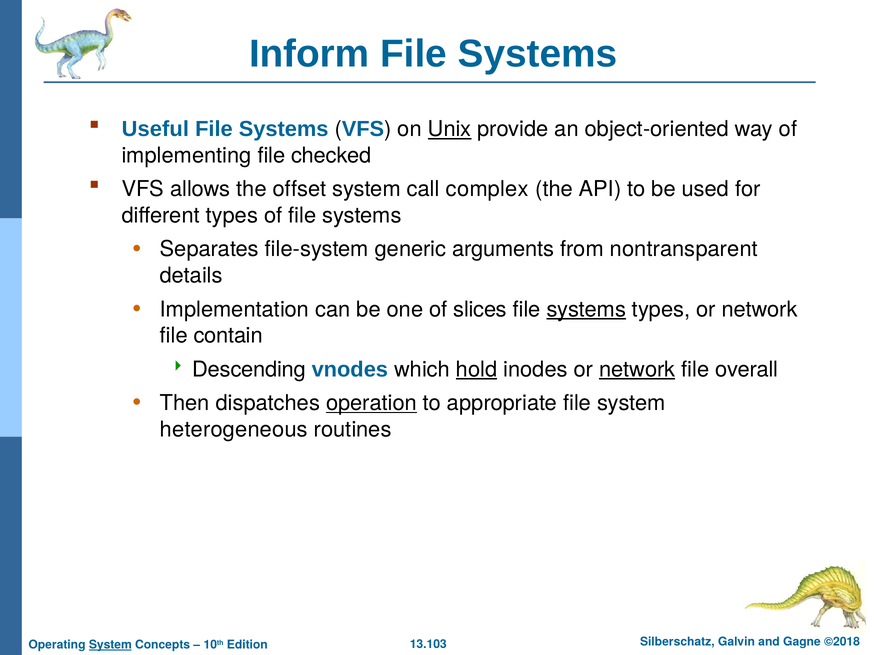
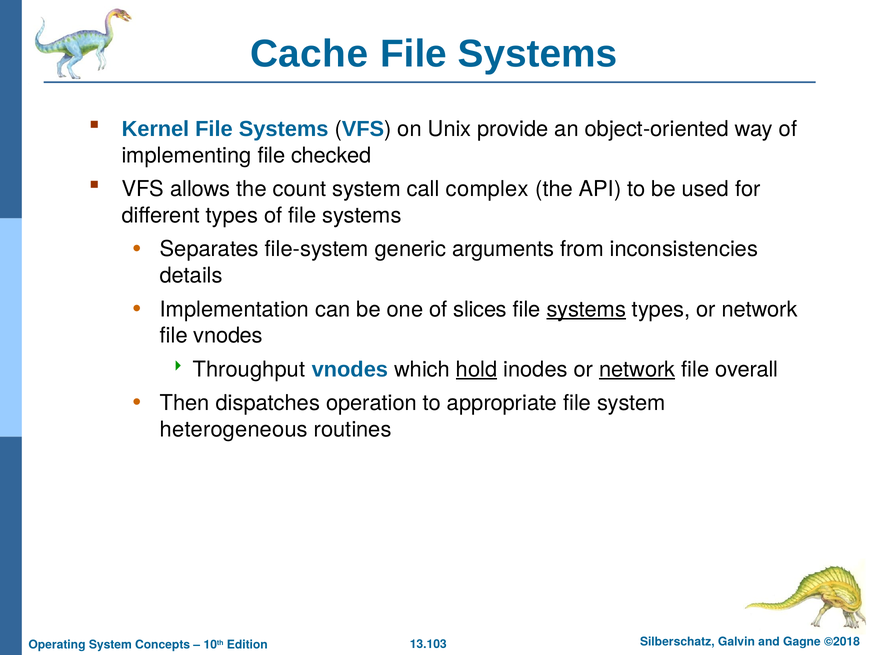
Inform: Inform -> Cache
Useful: Useful -> Kernel
Unix underline: present -> none
offset: offset -> count
nontransparent: nontransparent -> inconsistencies
file contain: contain -> vnodes
Descending: Descending -> Throughput
operation underline: present -> none
System at (110, 645) underline: present -> none
